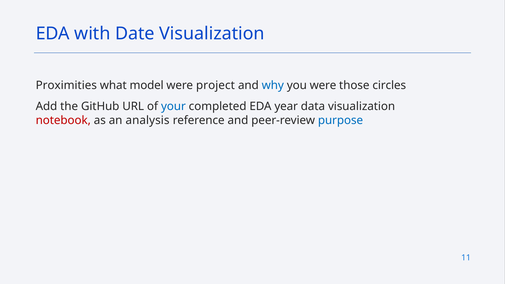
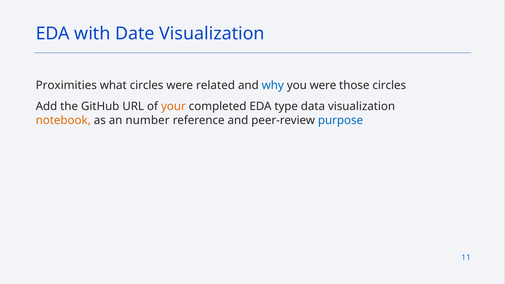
what model: model -> circles
project: project -> related
your colour: blue -> orange
year: year -> type
notebook colour: red -> orange
analysis: analysis -> number
